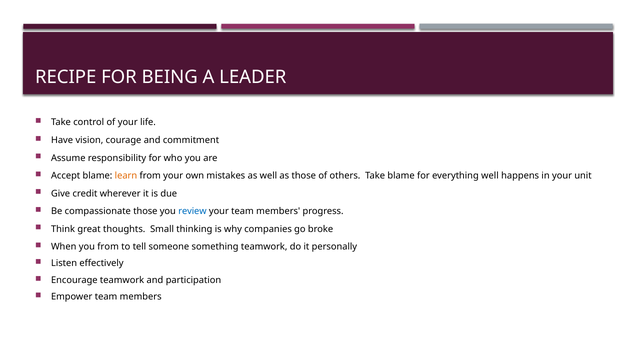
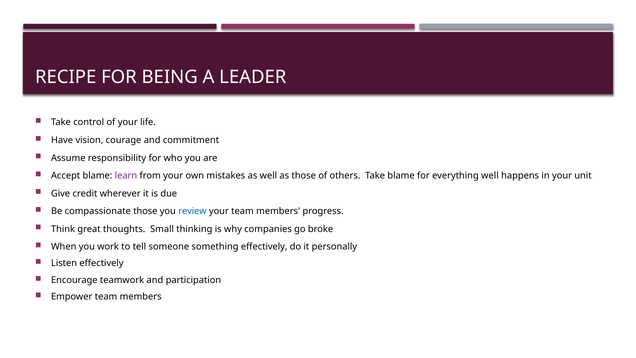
learn colour: orange -> purple
you from: from -> work
something teamwork: teamwork -> effectively
